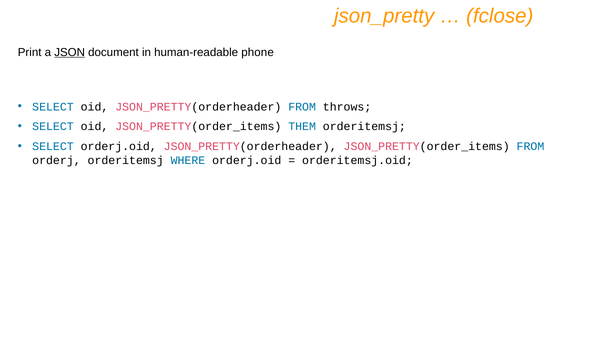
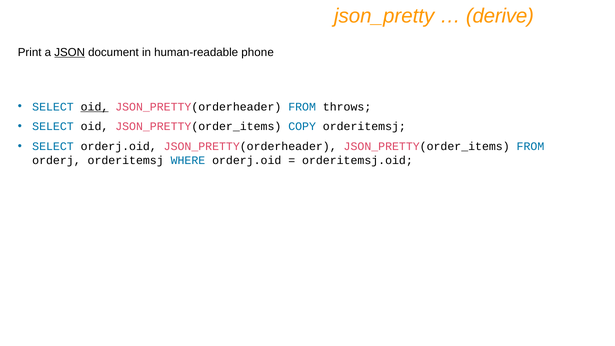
fclose: fclose -> derive
oid at (95, 107) underline: none -> present
THEM: THEM -> COPY
